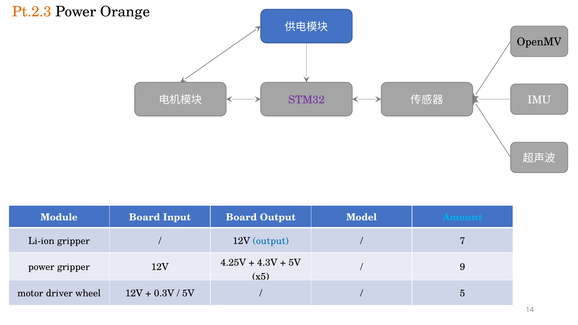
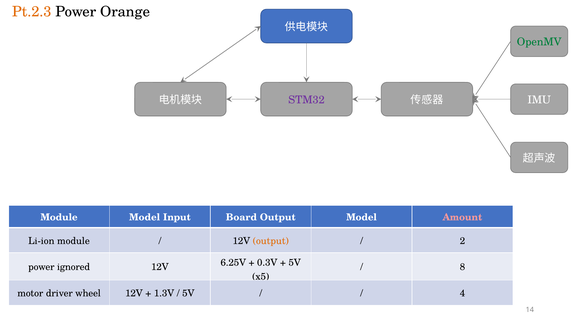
OpenMV colour: black -> green
Module Board: Board -> Model
Amount colour: light blue -> pink
Li-ion gripper: gripper -> module
output at (271, 241) colour: blue -> orange
7: 7 -> 2
power gripper: gripper -> ignored
4.25V: 4.25V -> 6.25V
4.3V: 4.3V -> 0.3V
9: 9 -> 8
0.3V: 0.3V -> 1.3V
5: 5 -> 4
